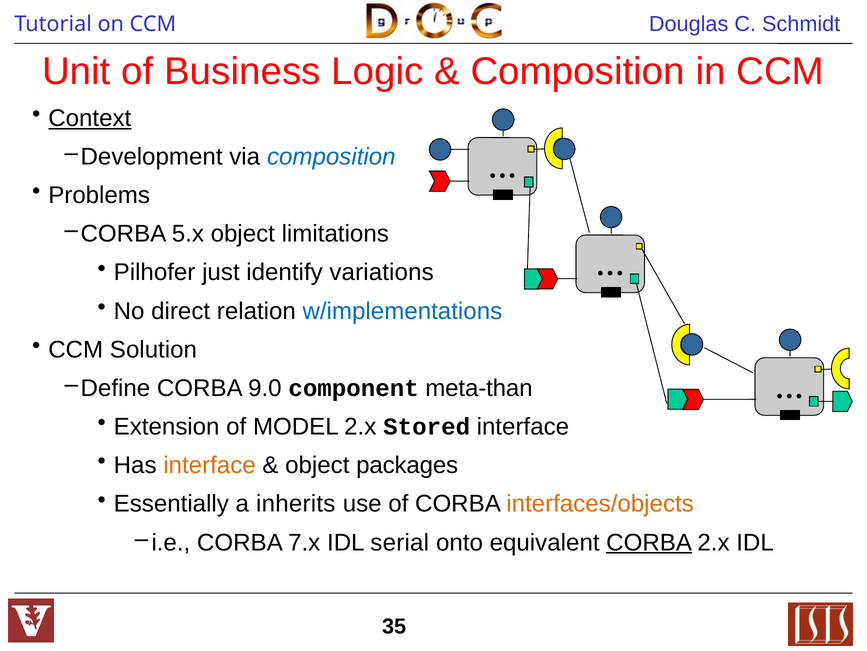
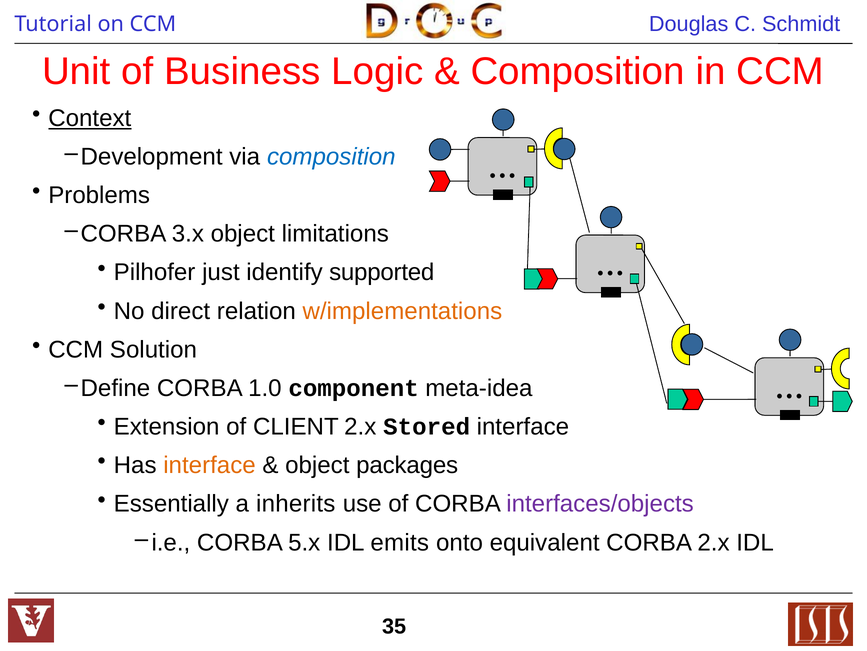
5.x: 5.x -> 3.x
variations: variations -> supported
w/implementations colour: blue -> orange
9.0: 9.0 -> 1.0
meta-than: meta-than -> meta-idea
MODEL: MODEL -> CLIENT
interfaces/objects colour: orange -> purple
7.x: 7.x -> 5.x
serial: serial -> emits
CORBA at (649, 542) underline: present -> none
